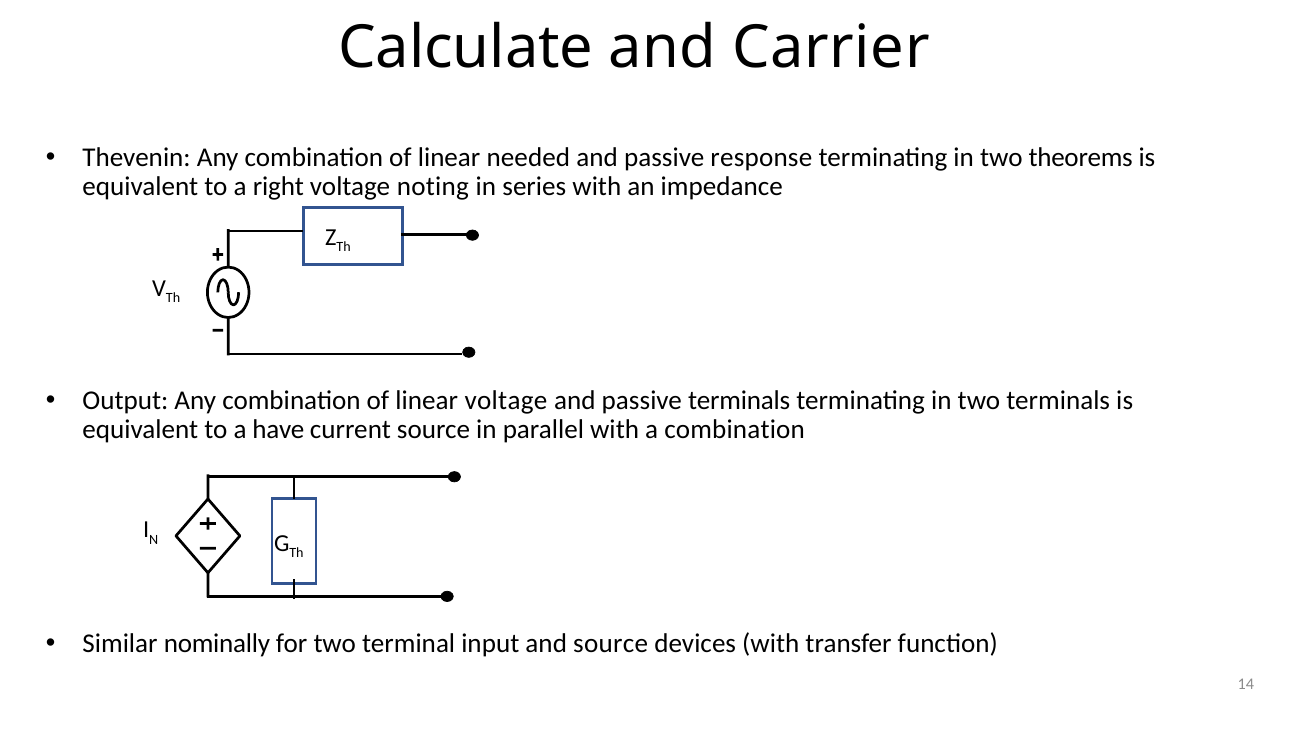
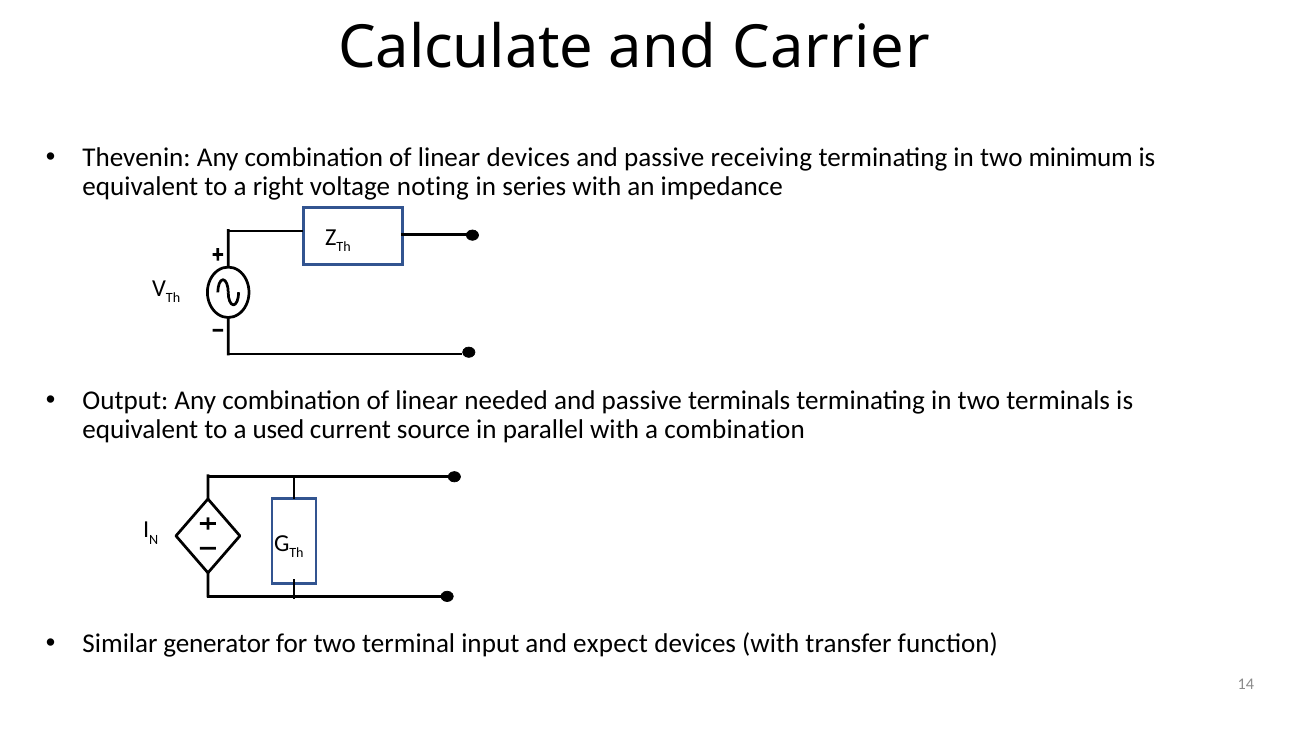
linear needed: needed -> devices
response: response -> receiving
theorems: theorems -> minimum
linear voltage: voltage -> needed
have: have -> used
nominally: nominally -> generator
and source: source -> expect
